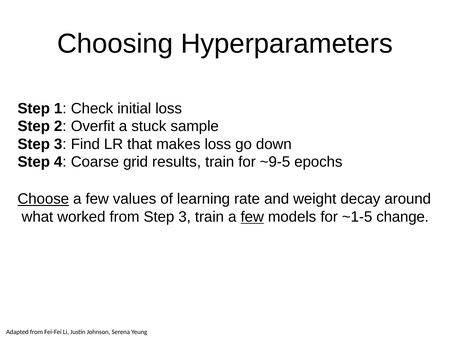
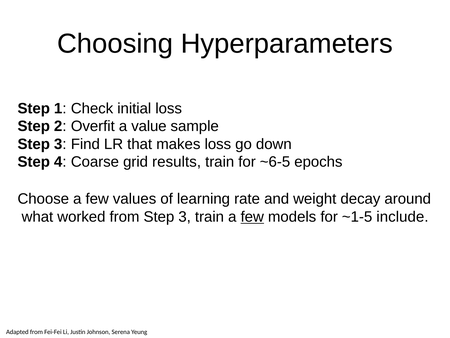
stuck: stuck -> value
~9-5: ~9-5 -> ~6-5
Choose underline: present -> none
change: change -> include
